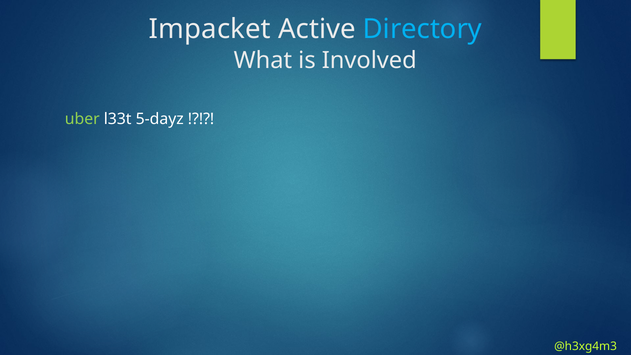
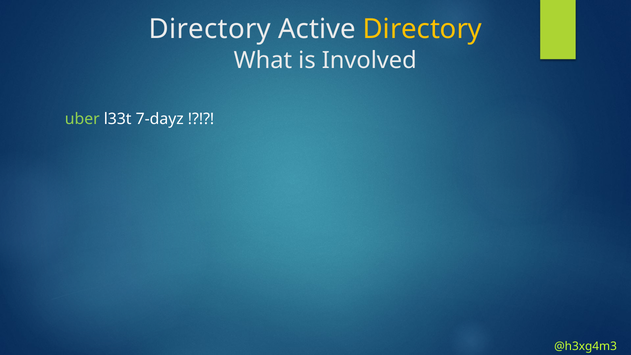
Impacket at (210, 29): Impacket -> Directory
Directory at (422, 29) colour: light blue -> yellow
5-dayz: 5-dayz -> 7-dayz
